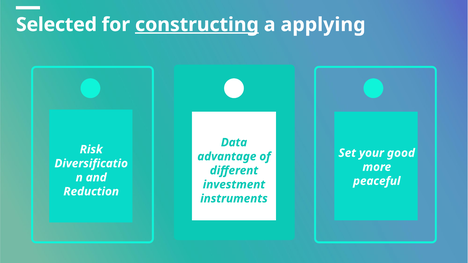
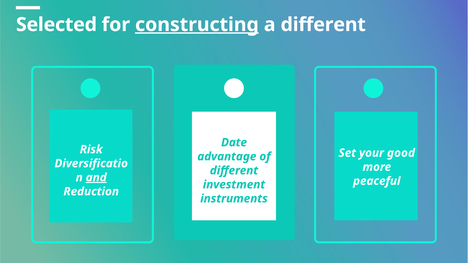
a applying: applying -> different
Data: Data -> Date
and underline: none -> present
